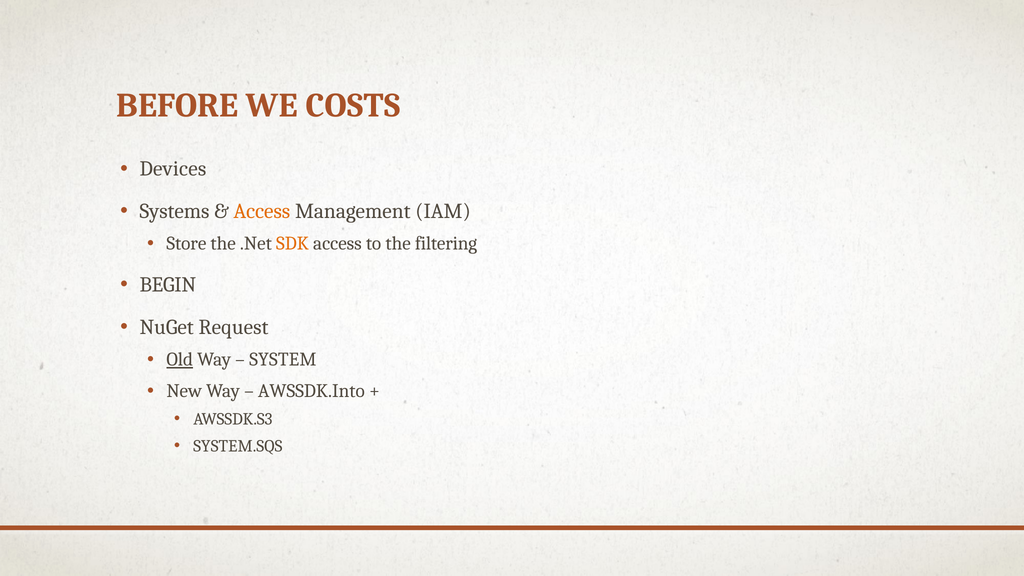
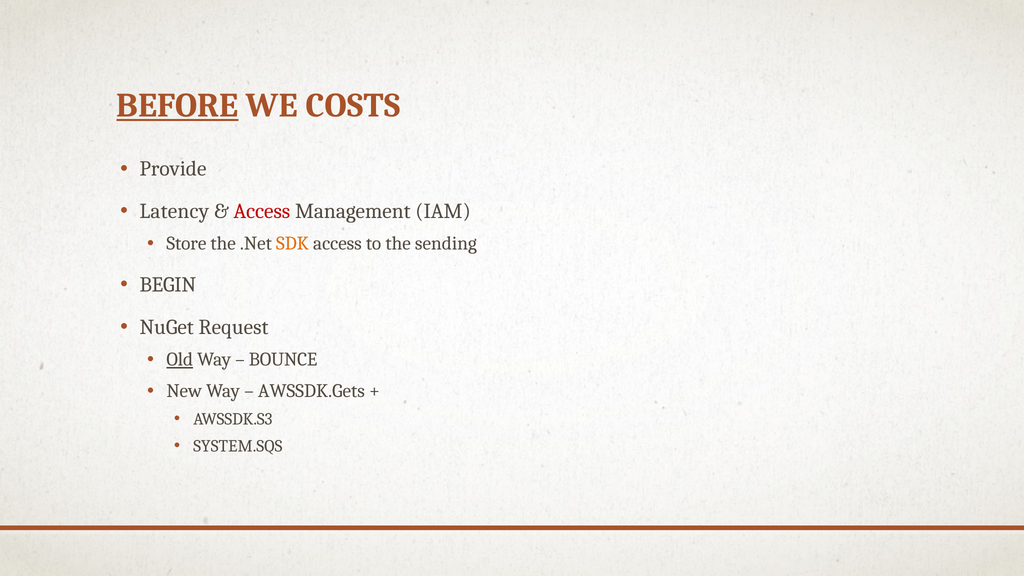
BEFORE underline: none -> present
Devices: Devices -> Provide
Systems: Systems -> Latency
Access at (262, 211) colour: orange -> red
filtering: filtering -> sending
SYSTEM: SYSTEM -> BOUNCE
AWSSDK.Into: AWSSDK.Into -> AWSSDK.Gets
